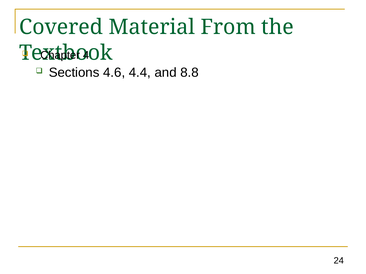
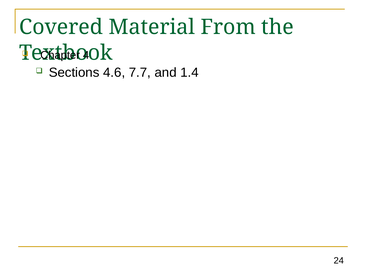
4.4: 4.4 -> 7.7
8.8: 8.8 -> 1.4
